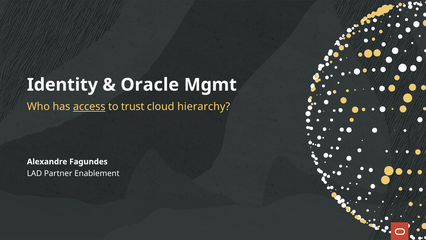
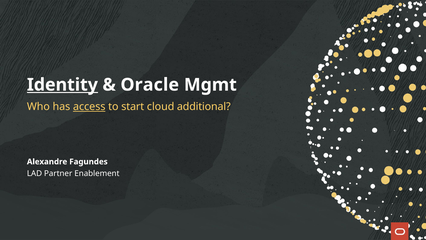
Identity underline: none -> present
trust: trust -> start
hierarchy: hierarchy -> additional
